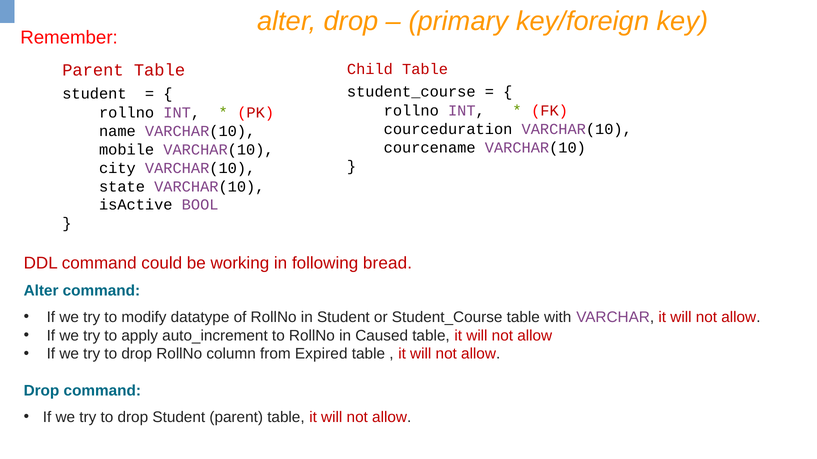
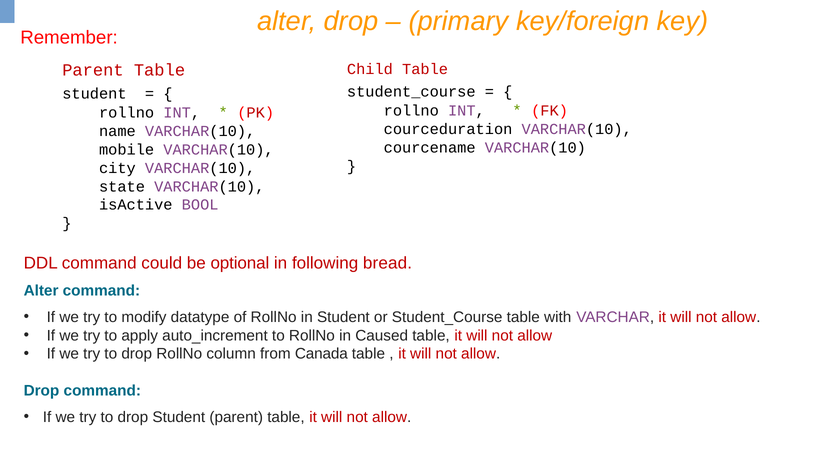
working: working -> optional
Expired: Expired -> Canada
